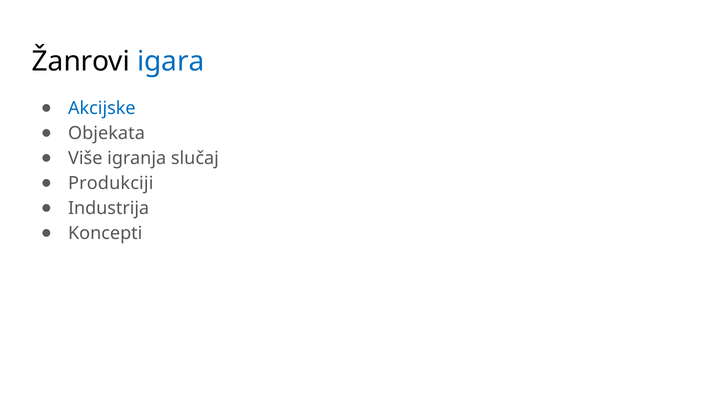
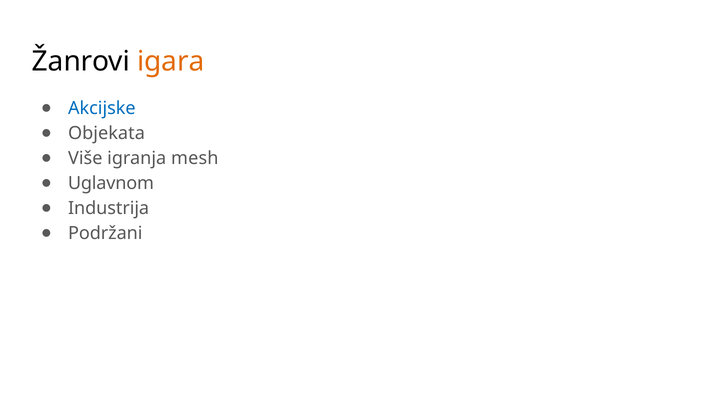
igara colour: blue -> orange
slučaj: slučaj -> mesh
Produkciji: Produkciji -> Uglavnom
Koncepti: Koncepti -> Podržani
